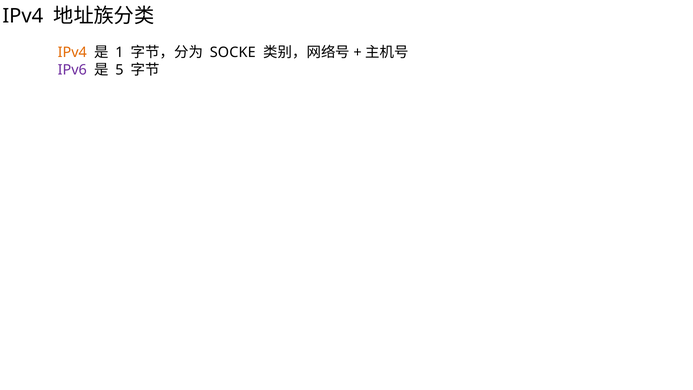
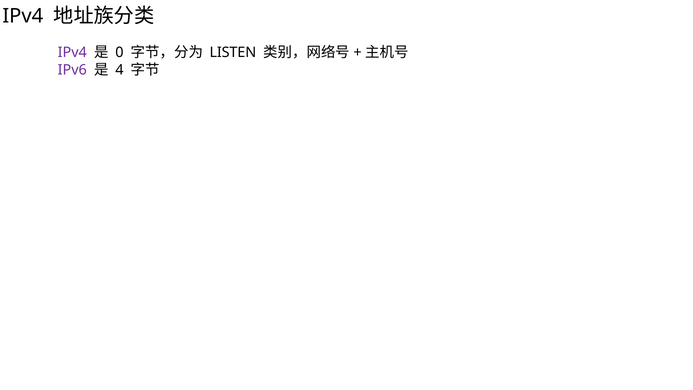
IPv4 at (72, 53) colour: orange -> purple
1: 1 -> 0
SOCKE: SOCKE -> LISTEN
5: 5 -> 4
